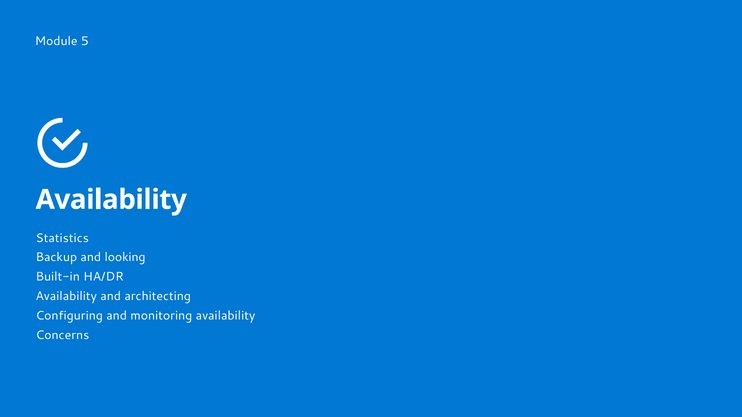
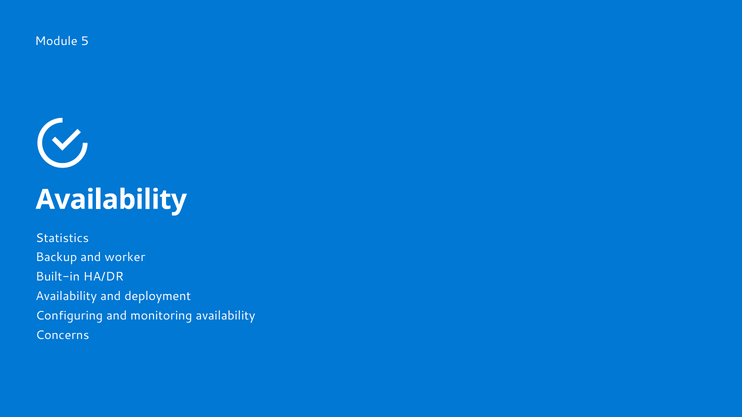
looking: looking -> worker
architecting: architecting -> deployment
